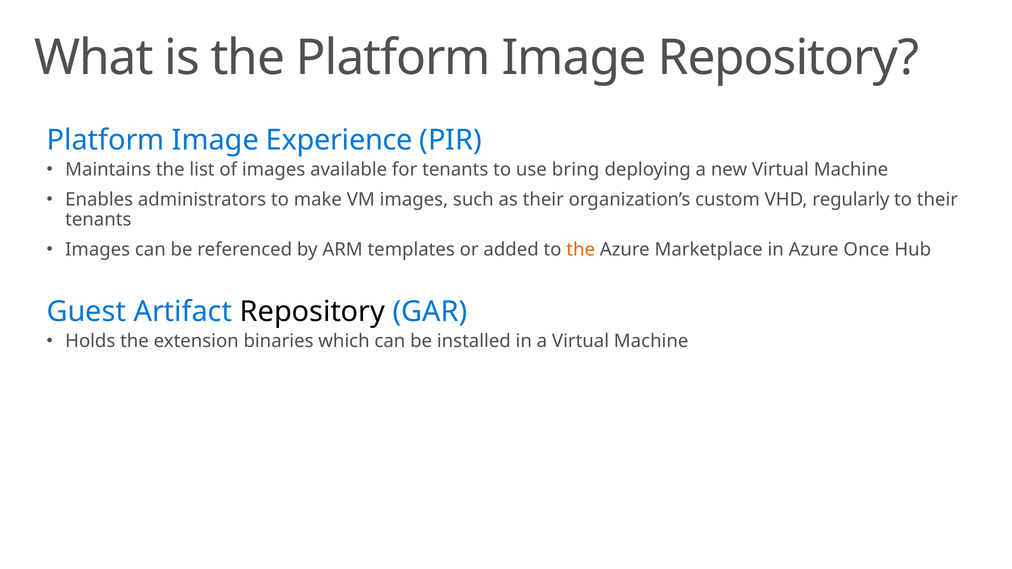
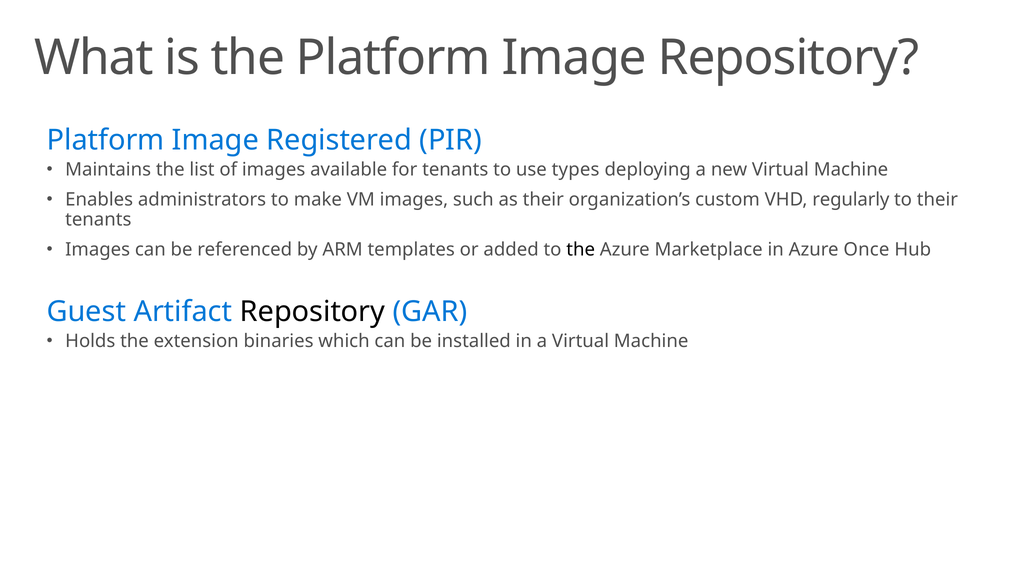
Experience: Experience -> Registered
bring: bring -> types
the at (581, 250) colour: orange -> black
